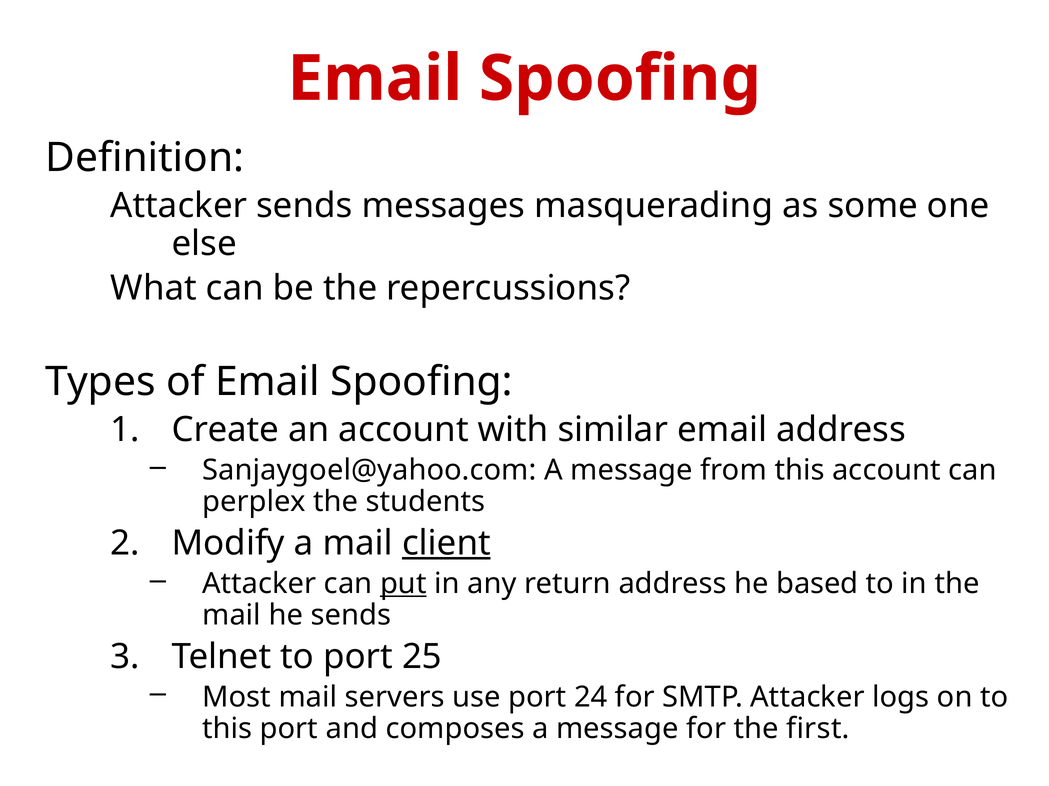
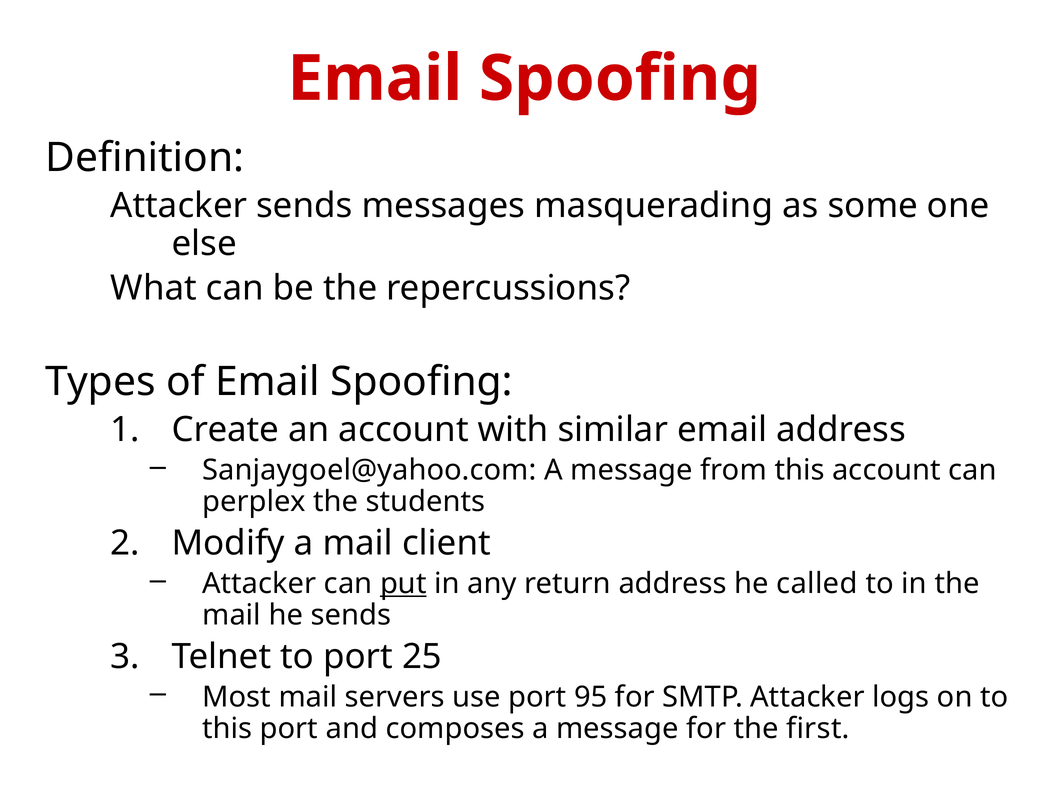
client underline: present -> none
based: based -> called
24: 24 -> 95
